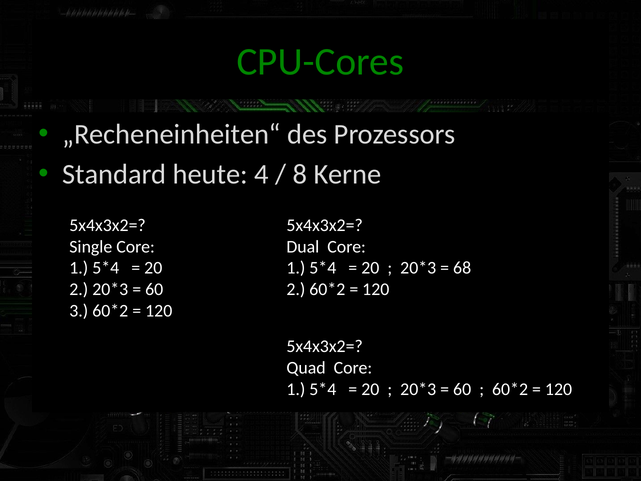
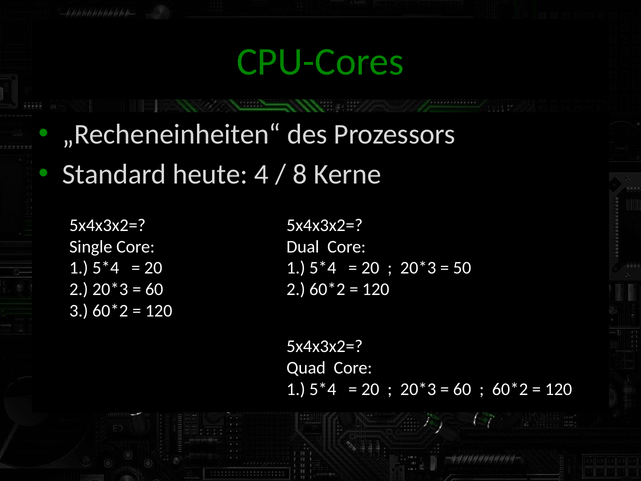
68: 68 -> 50
